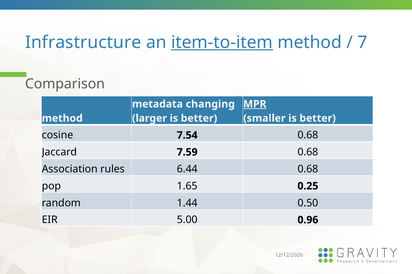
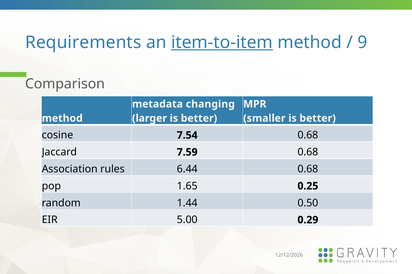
Infrastructure: Infrastructure -> Requirements
7: 7 -> 9
MPR underline: present -> none
0.96: 0.96 -> 0.29
